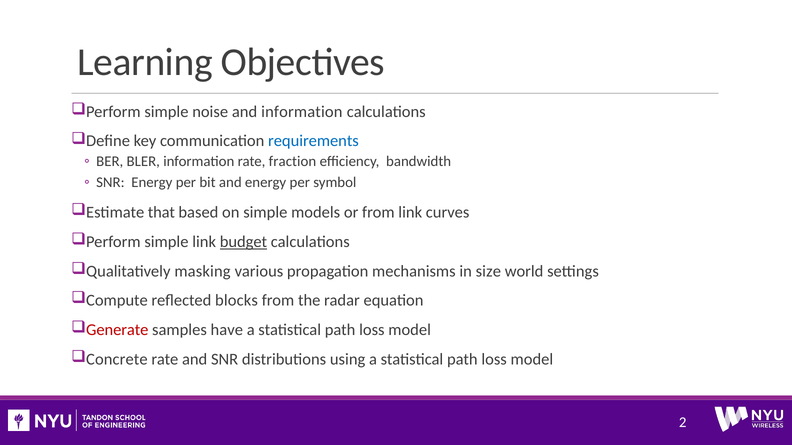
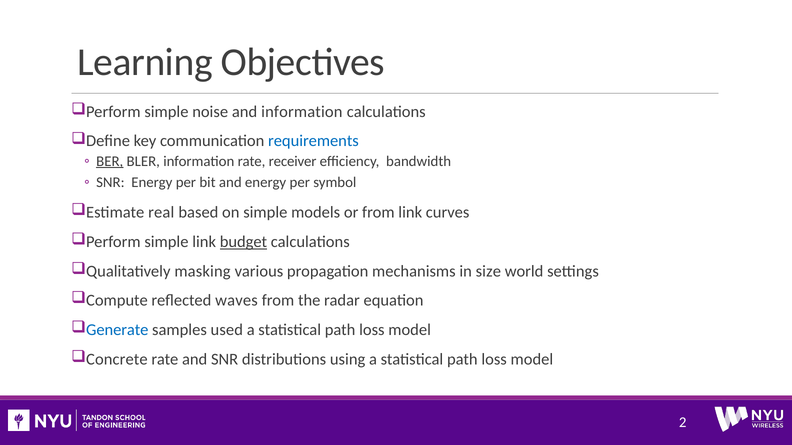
BER underline: none -> present
fraction: fraction -> receiver
that: that -> real
blocks: blocks -> waves
Generate colour: red -> blue
have: have -> used
